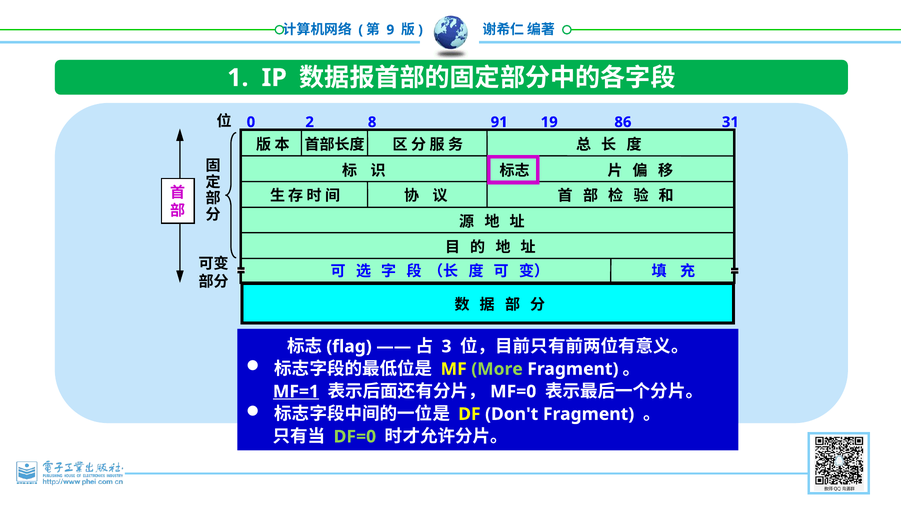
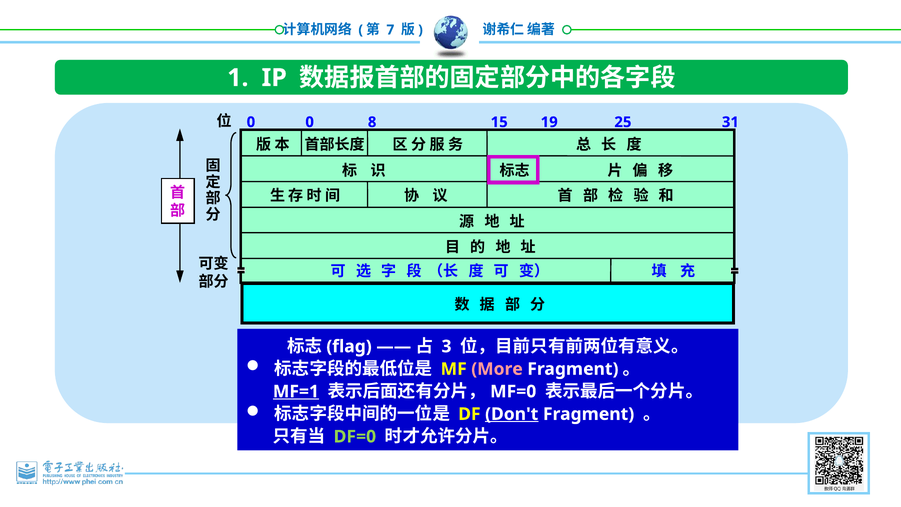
9: 9 -> 7
0 2: 2 -> 0
91: 91 -> 15
86: 86 -> 25
More colour: light green -> pink
Don't underline: none -> present
